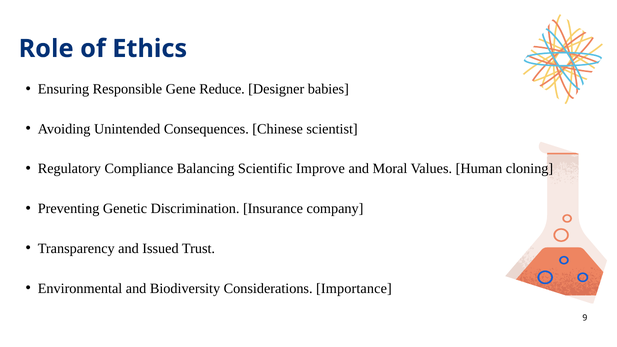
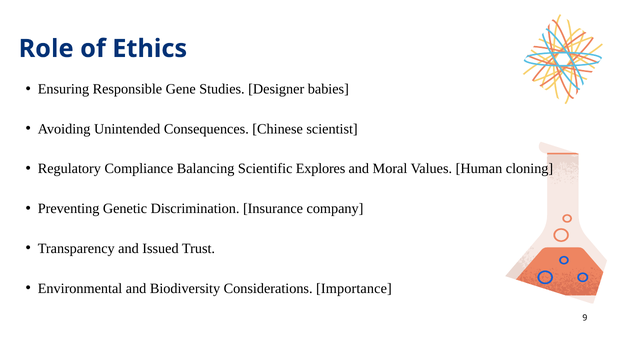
Reduce: Reduce -> Studies
Improve: Improve -> Explores
